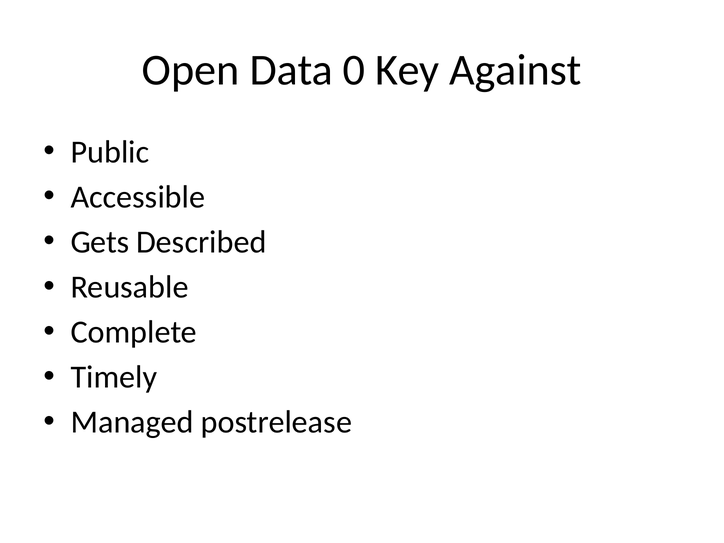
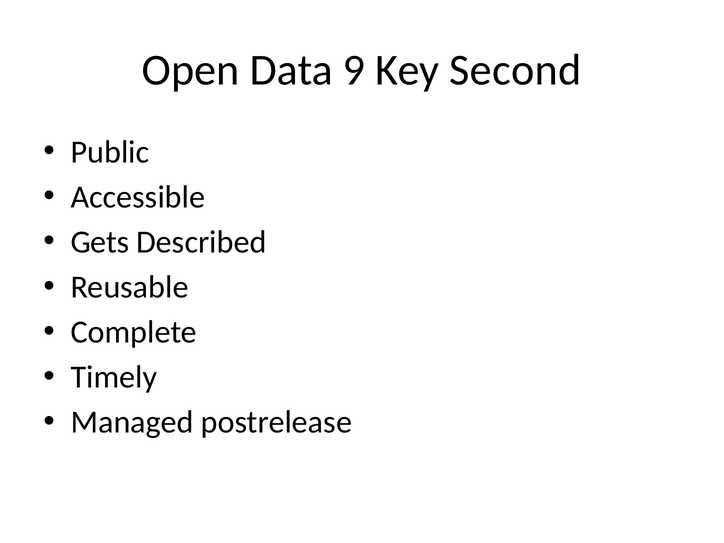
0: 0 -> 9
Against: Against -> Second
